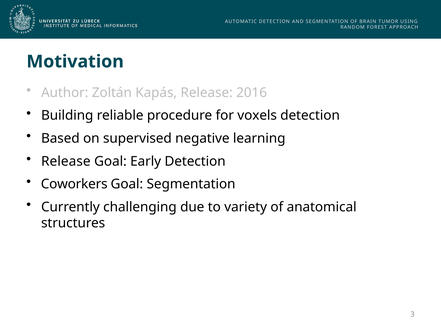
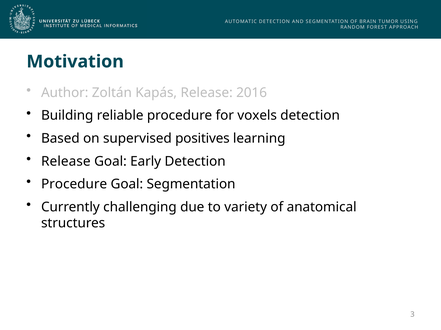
negative: negative -> positives
Coworkers at (74, 185): Coworkers -> Procedure
